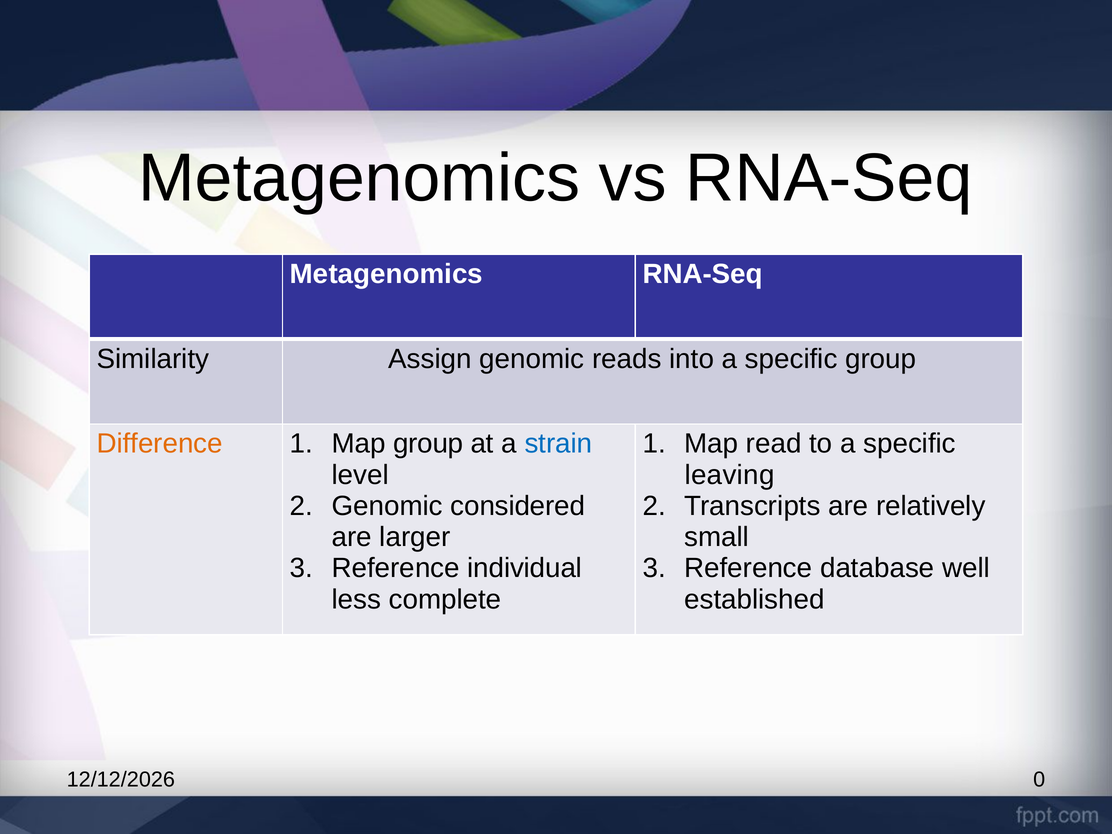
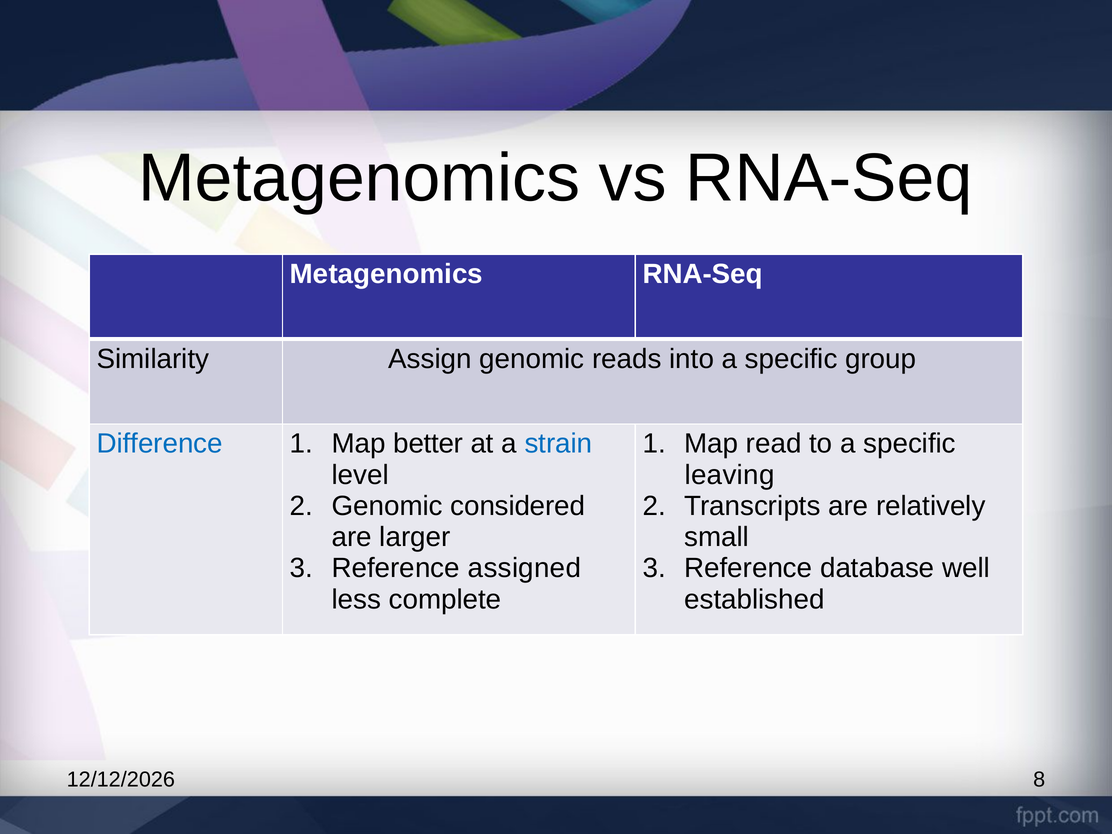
Difference colour: orange -> blue
Map group: group -> better
individual: individual -> assigned
0: 0 -> 8
